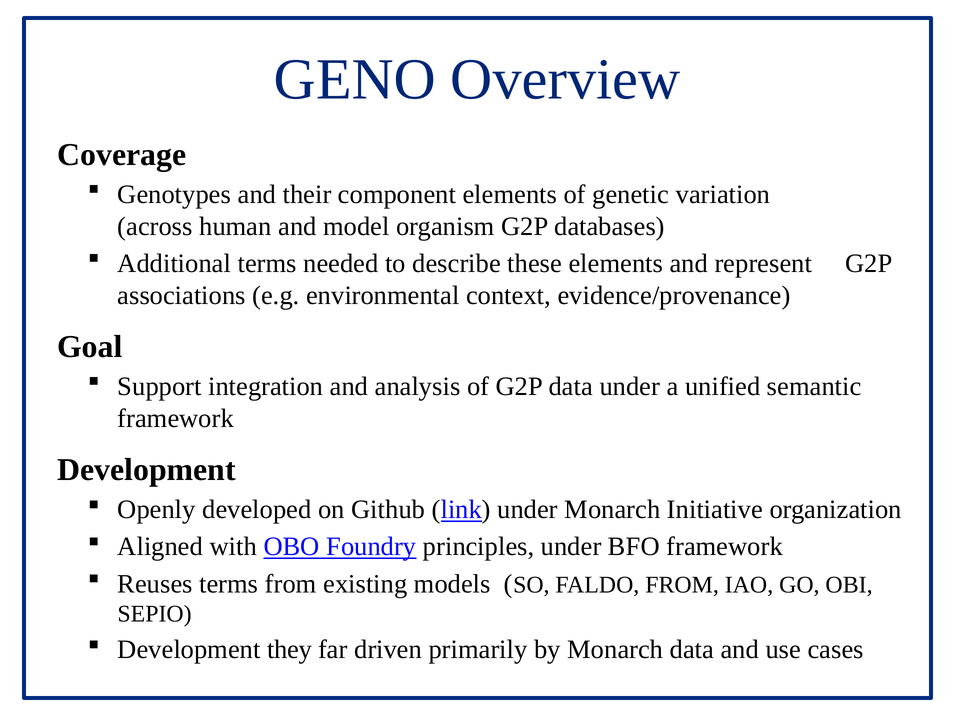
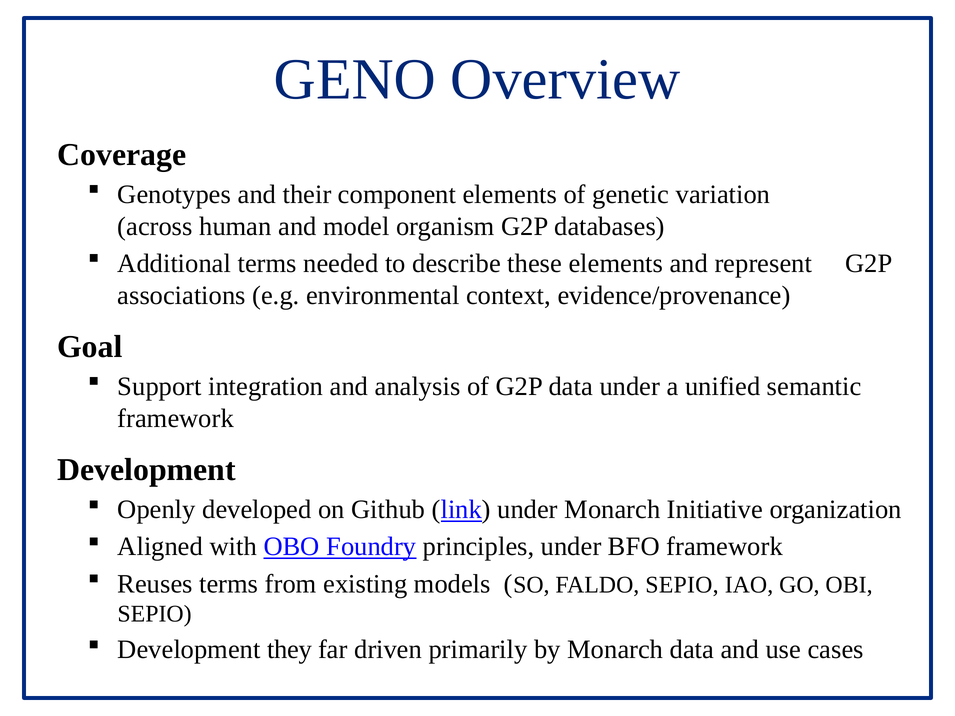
FALDO FROM: FROM -> SEPIO
